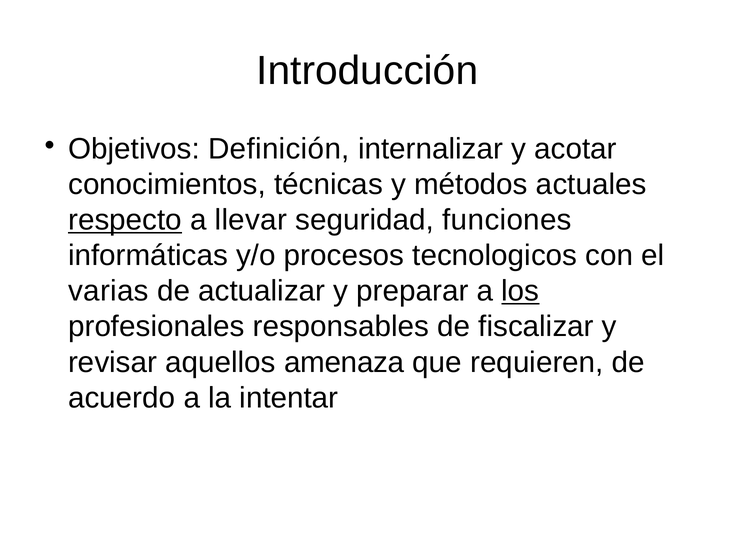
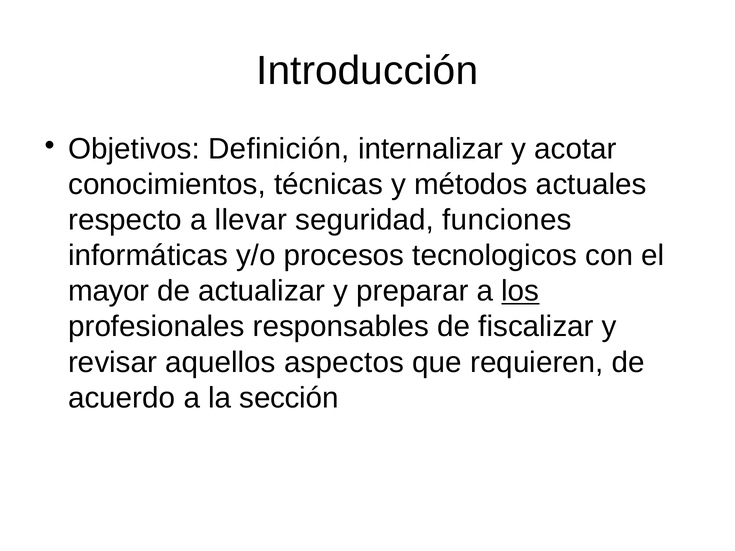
respecto underline: present -> none
varias: varias -> mayor
amenaza: amenaza -> aspectos
intentar: intentar -> sección
